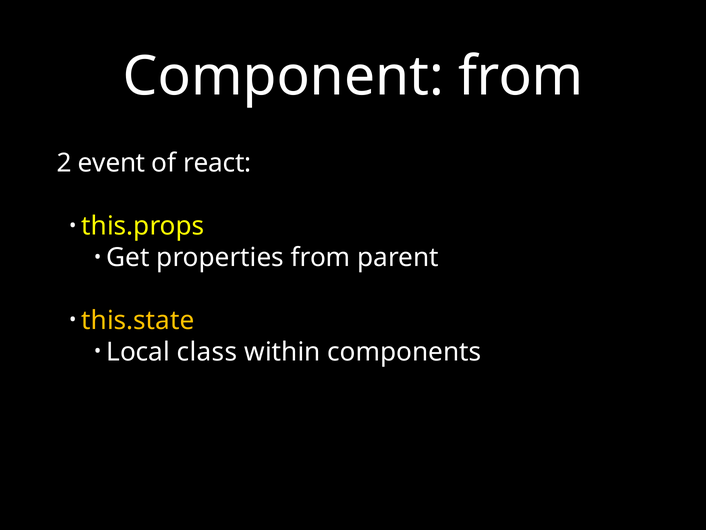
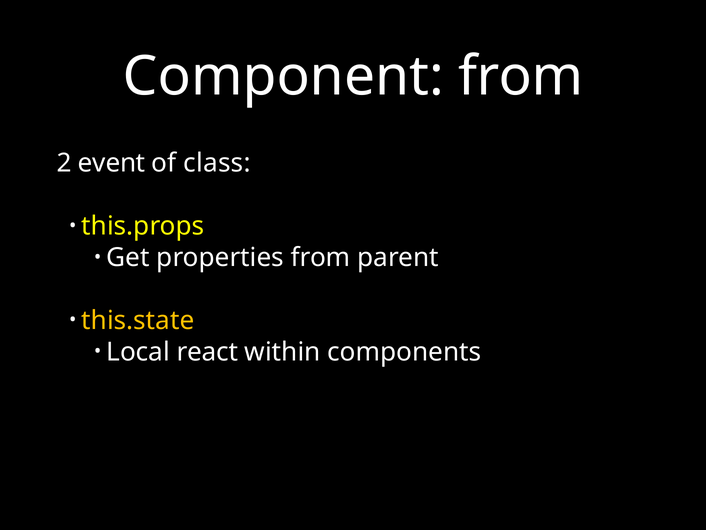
react: react -> class
class: class -> react
